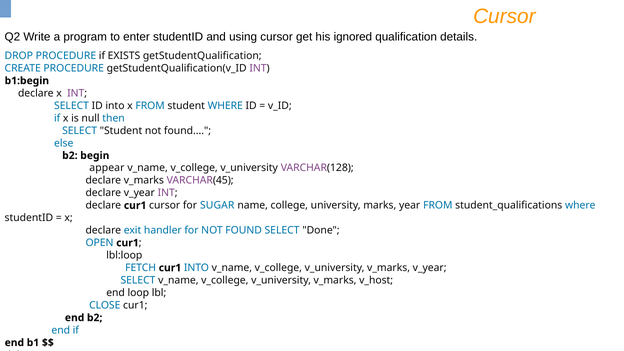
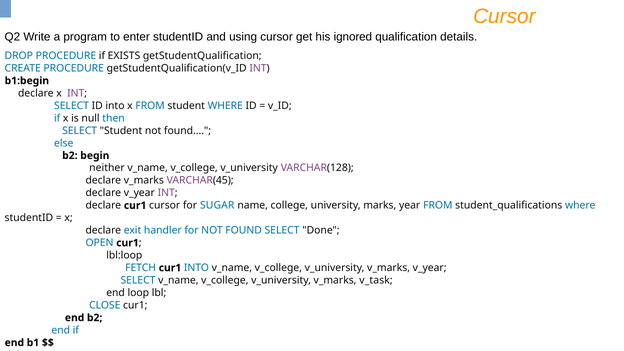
appear: appear -> neither
v_host: v_host -> v_task
